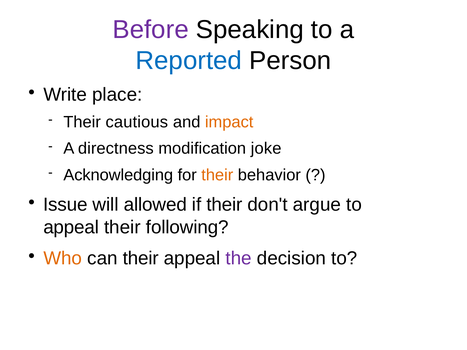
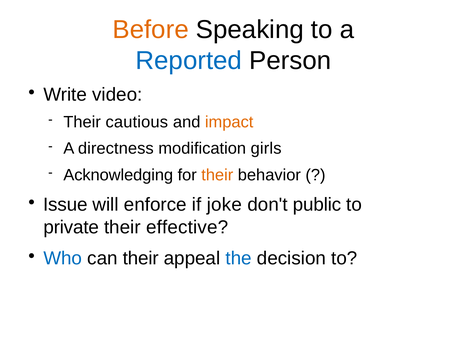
Before colour: purple -> orange
place: place -> video
joke: joke -> girls
allowed: allowed -> enforce
if their: their -> joke
argue: argue -> public
appeal at (71, 227): appeal -> private
following: following -> effective
Who colour: orange -> blue
the colour: purple -> blue
